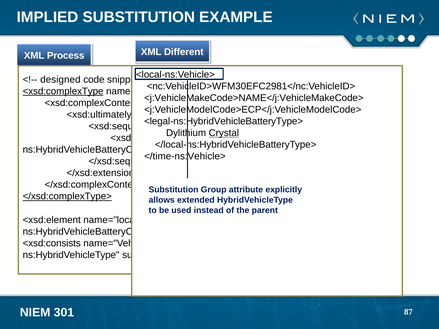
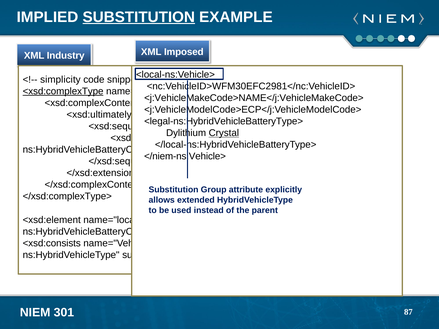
SUBSTITUTION at (139, 17) underline: none -> present
Different: Different -> Imposed
Process: Process -> Industry
designed: designed -> simplicity
</time-ns:Vehicle>: </time-ns:Vehicle> -> </niem-ns:Vehicle>
</xsd:complexType> underline: present -> none
